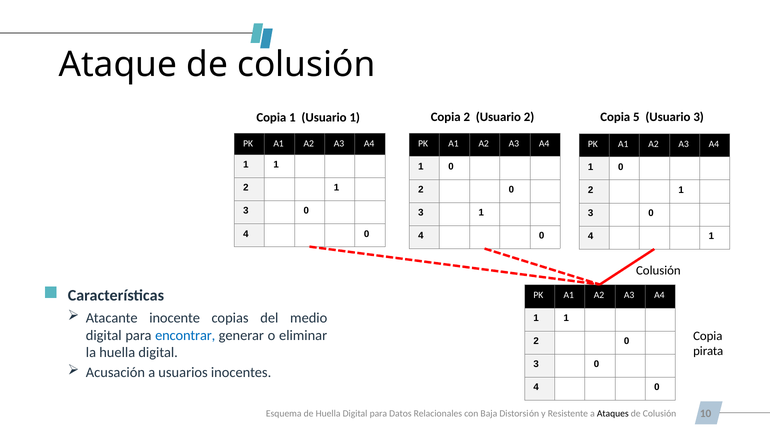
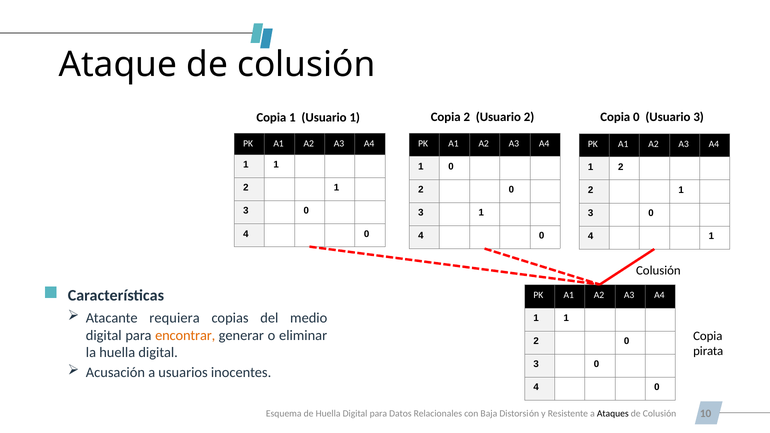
Copia 5: 5 -> 0
0 at (621, 167): 0 -> 2
inocente: inocente -> requiera
encontrar colour: blue -> orange
